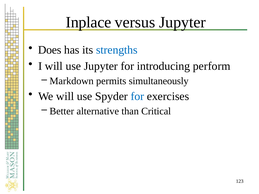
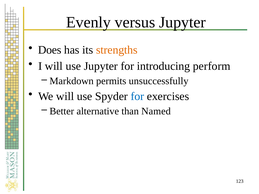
Inplace: Inplace -> Evenly
strengths colour: blue -> orange
simultaneously: simultaneously -> unsuccessfully
Critical: Critical -> Named
